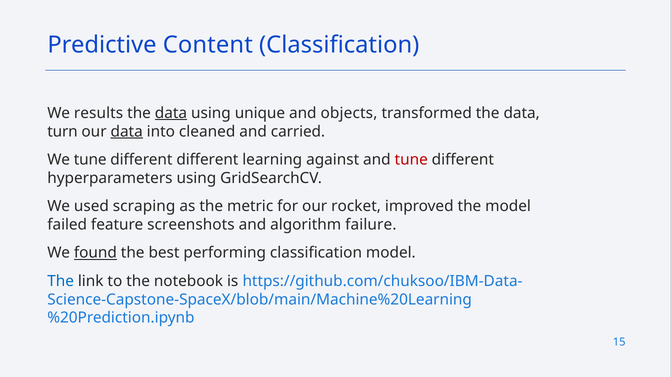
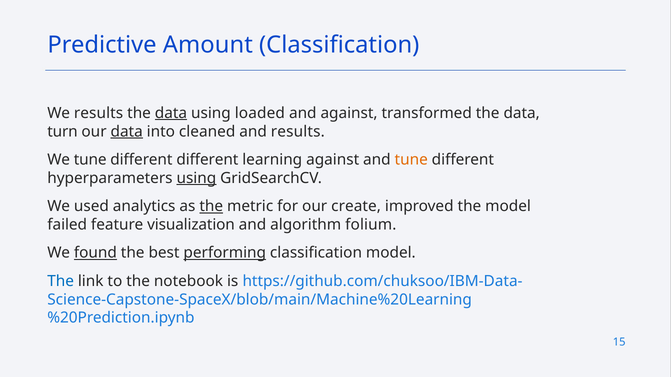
Content: Content -> Amount
unique: unique -> loaded
and objects: objects -> against
and carried: carried -> results
tune at (411, 160) colour: red -> orange
using at (196, 178) underline: none -> present
scraping: scraping -> analytics
the at (211, 207) underline: none -> present
rocket: rocket -> create
screenshots: screenshots -> visualization
failure: failure -> folium
performing underline: none -> present
